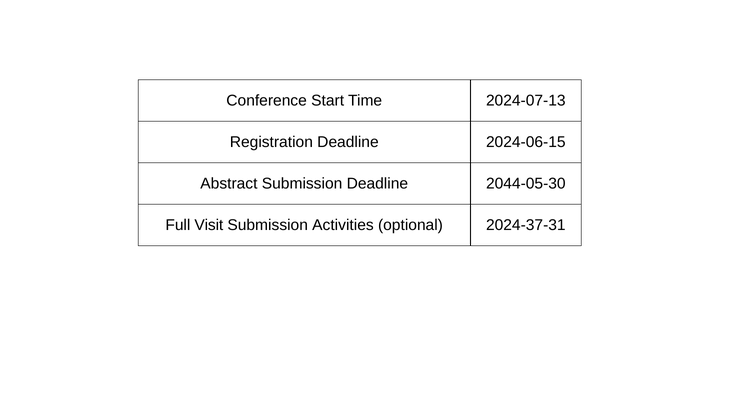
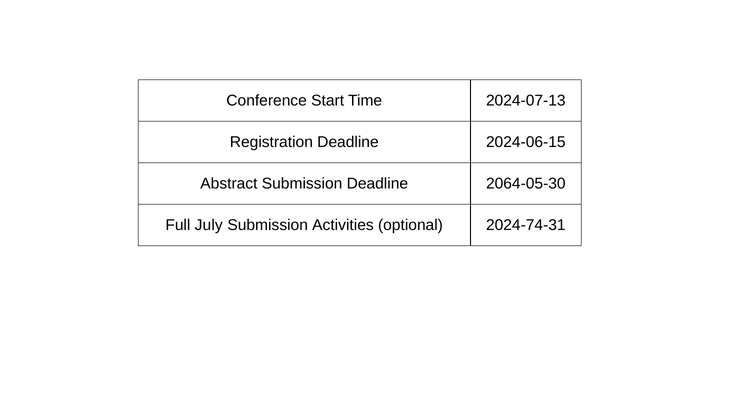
2044-05-30: 2044-05-30 -> 2064-05-30
Visit: Visit -> July
2024-37-31: 2024-37-31 -> 2024-74-31
